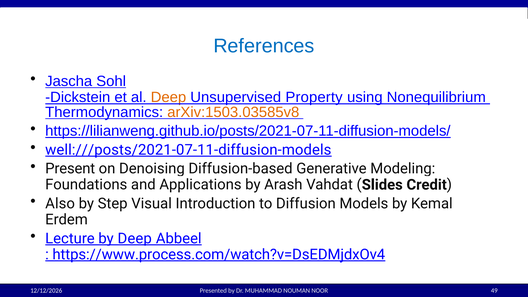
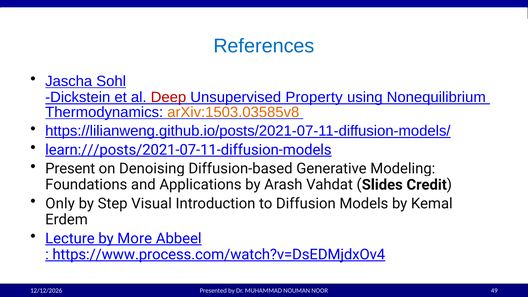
Deep at (168, 97) colour: orange -> red
well:///posts/2021-07-11-diffusion-models: well:///posts/2021-07-11-diffusion-models -> learn:///posts/2021-07-11-diffusion-models
Also: Also -> Only
by Deep: Deep -> More
